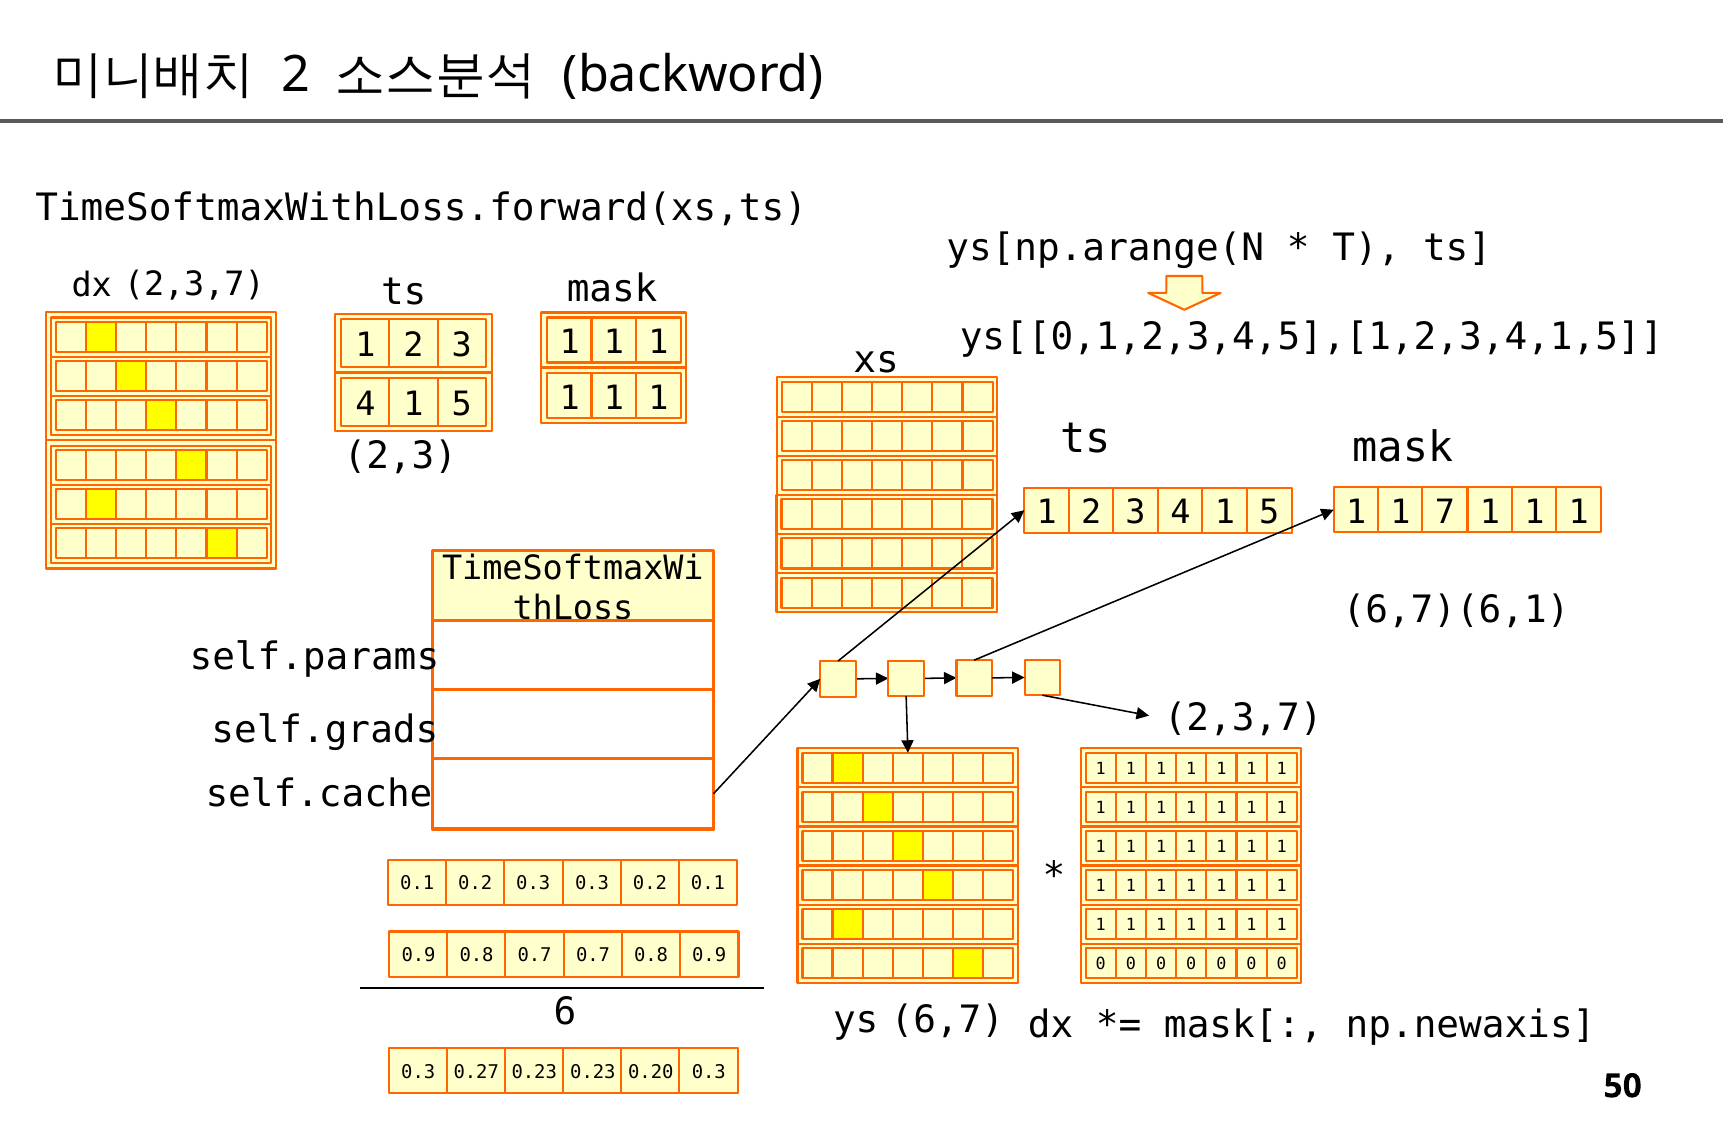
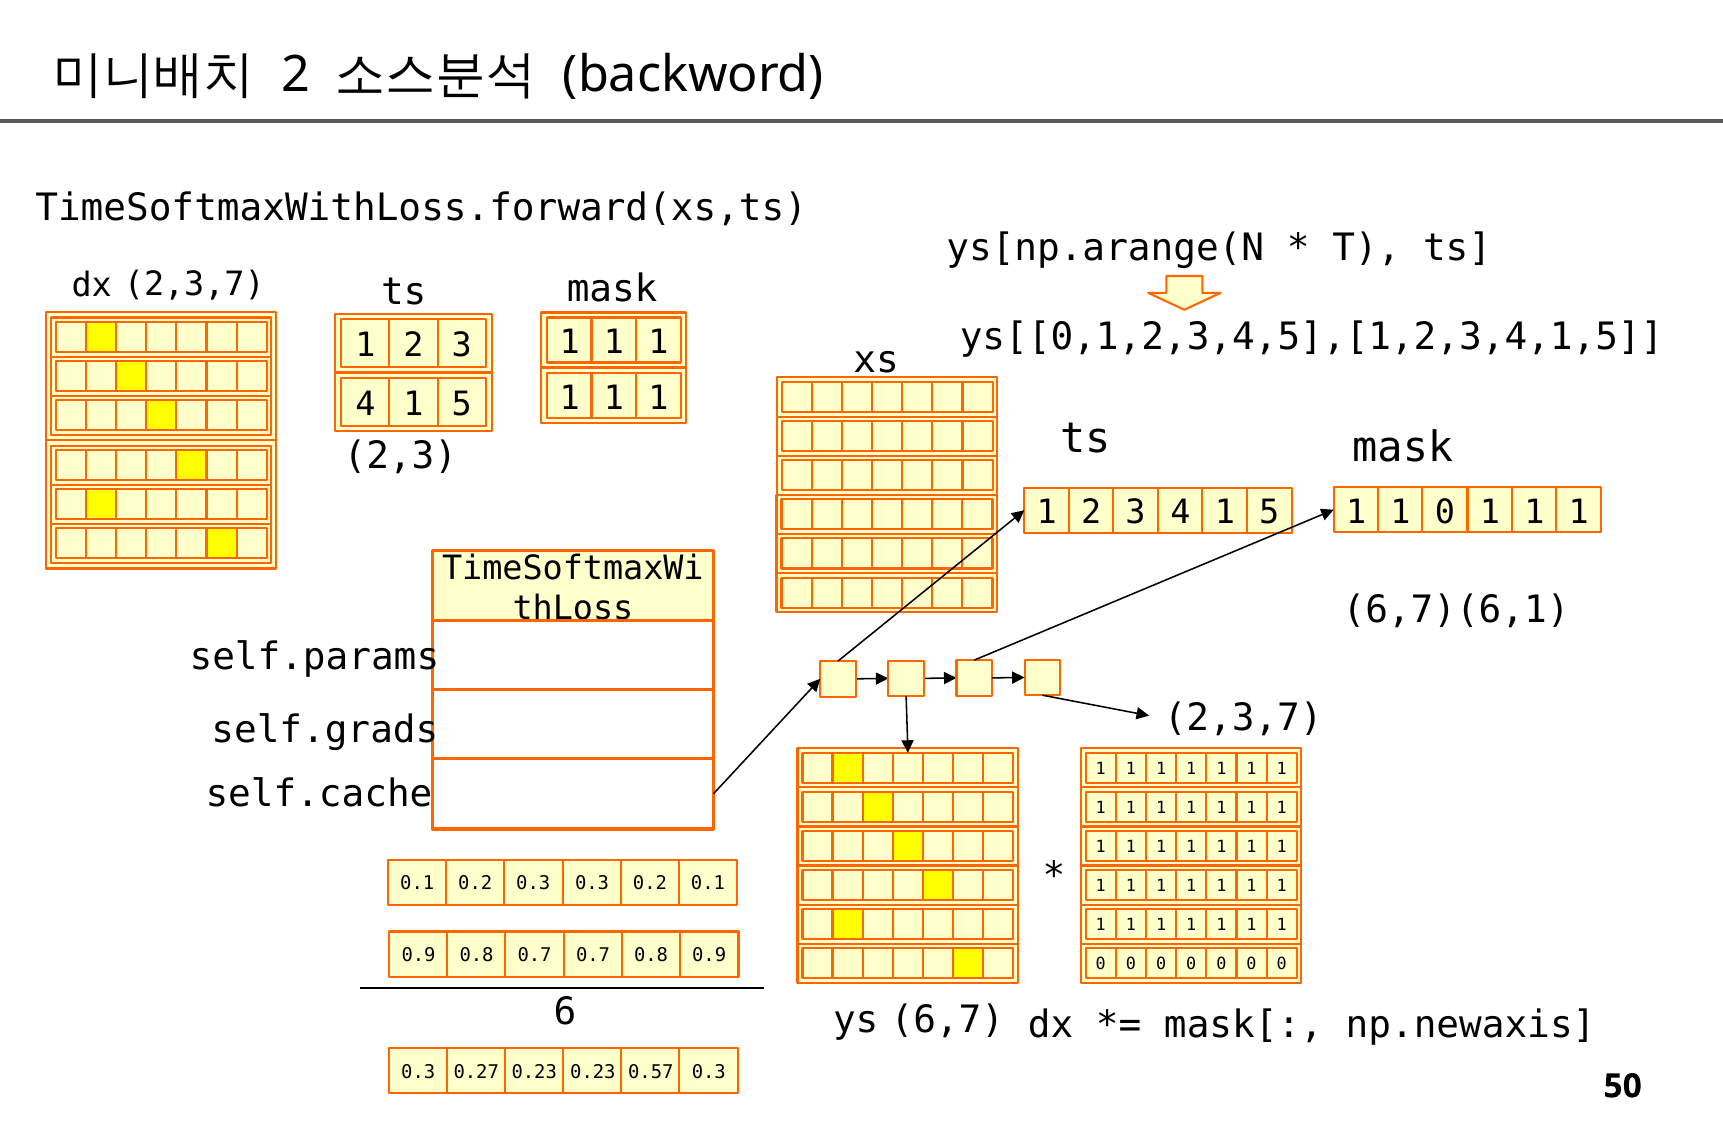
3 1 1 7: 7 -> 0
0.20: 0.20 -> 0.57
